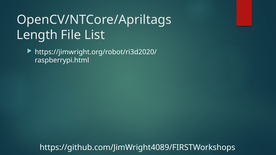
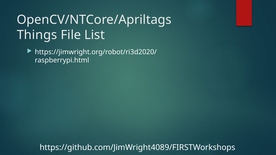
Length: Length -> Things
